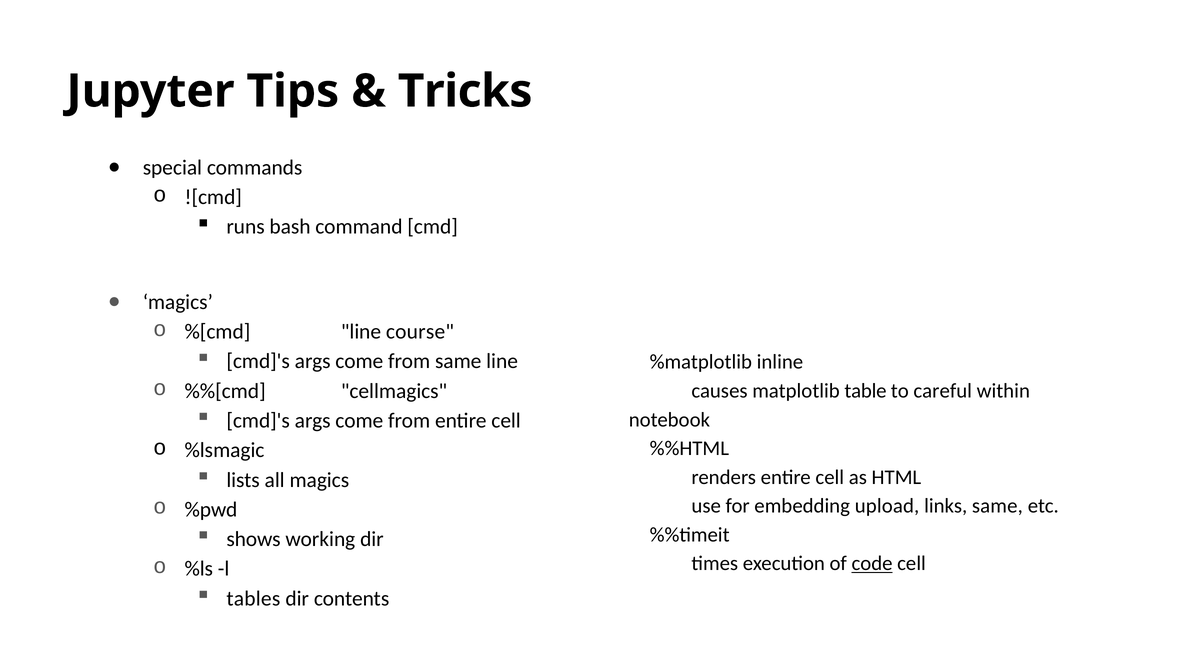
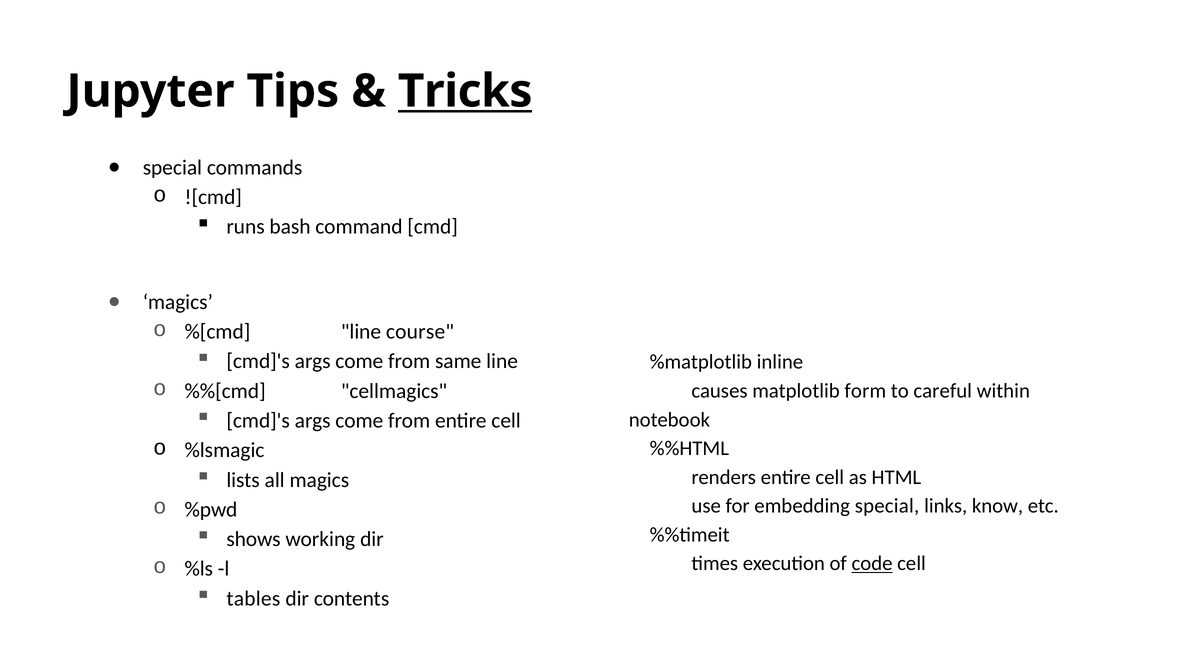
Tricks underline: none -> present
table: table -> form
embedding upload: upload -> special
links same: same -> know
